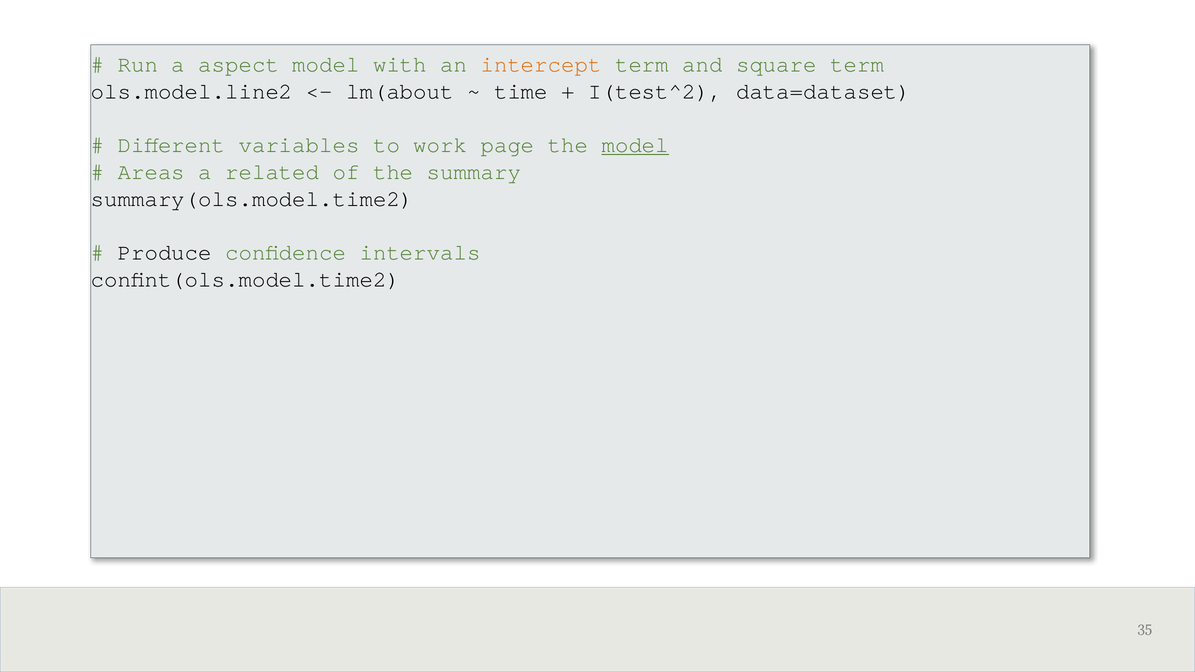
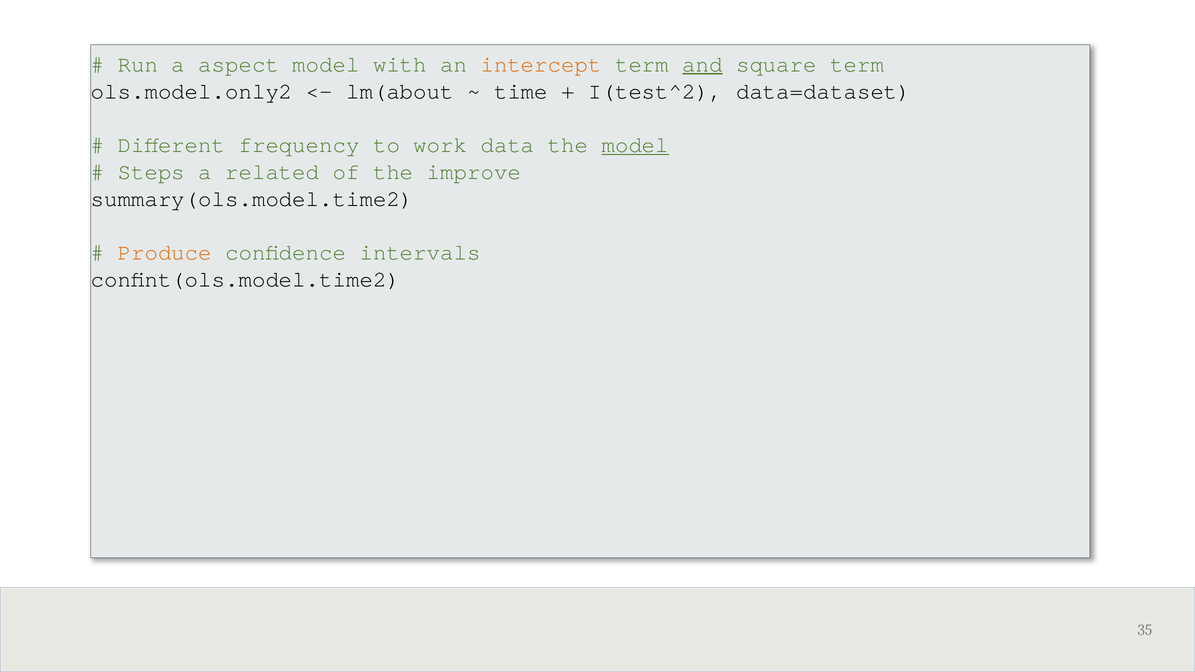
and underline: none -> present
ols.model.line2: ols.model.line2 -> ols.model.only2
variables: variables -> frequency
page: page -> data
Areas: Areas -> Steps
summary: summary -> improve
Produce colour: black -> orange
